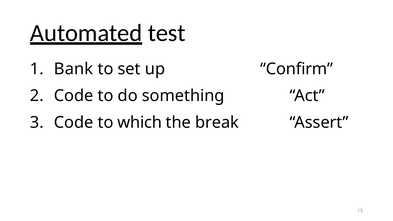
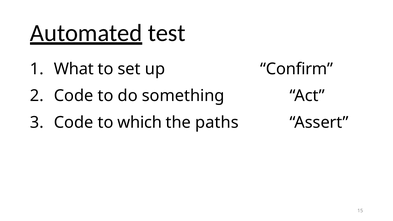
Bank: Bank -> What
break: break -> paths
